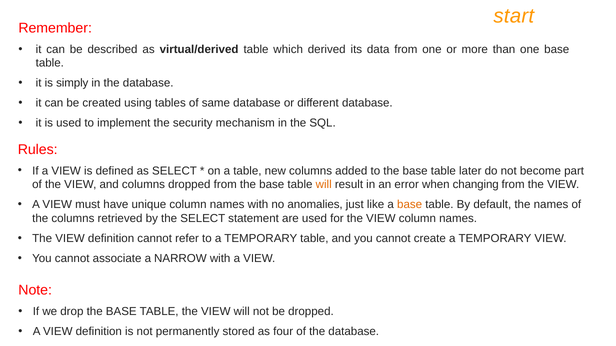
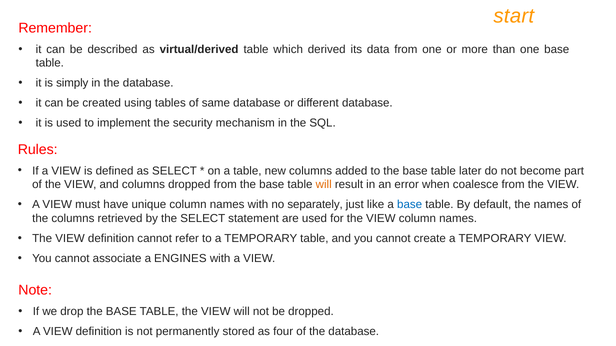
changing: changing -> coalesce
anomalies: anomalies -> separately
base at (410, 205) colour: orange -> blue
NARROW: NARROW -> ENGINES
